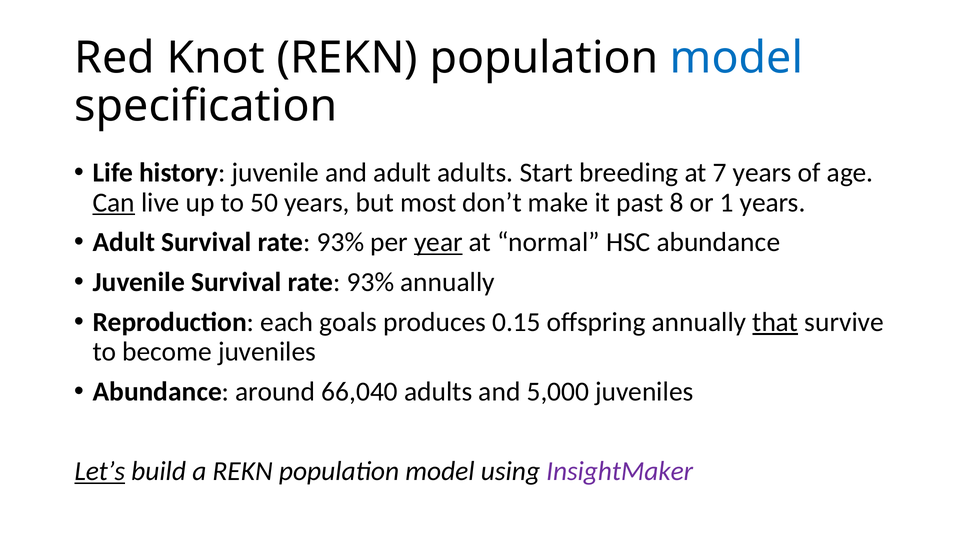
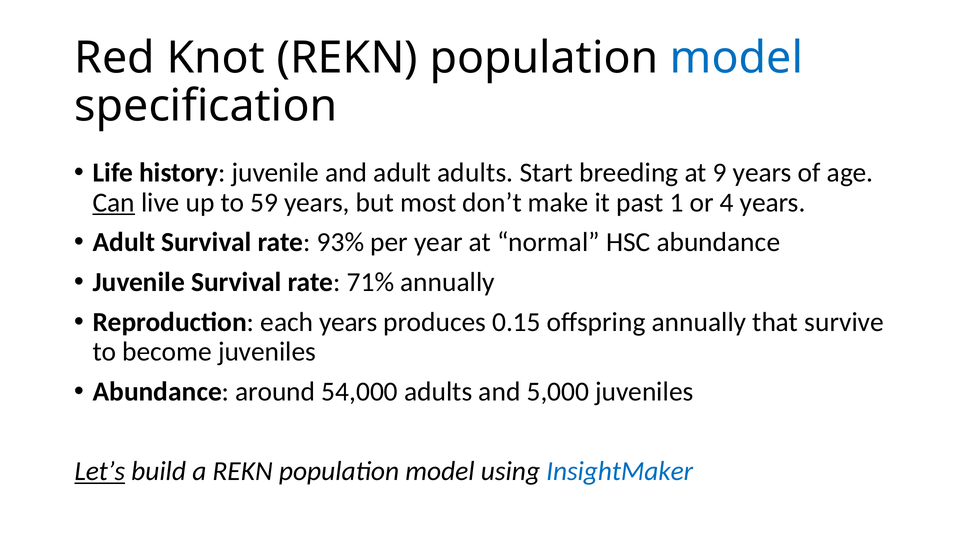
7: 7 -> 9
50: 50 -> 59
8: 8 -> 1
1: 1 -> 4
year underline: present -> none
Juvenile Survival rate 93%: 93% -> 71%
each goals: goals -> years
that underline: present -> none
66,040: 66,040 -> 54,000
InsightMaker colour: purple -> blue
